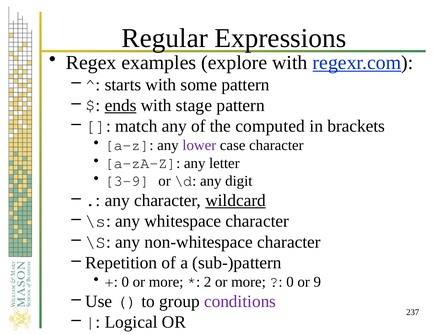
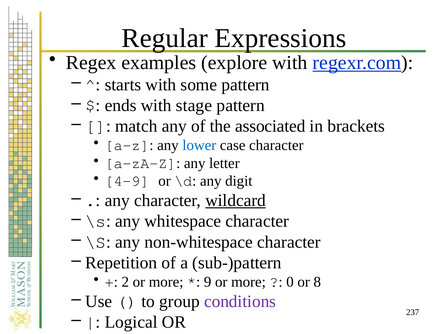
ends underline: present -> none
computed: computed -> associated
lower colour: purple -> blue
3-9: 3-9 -> 4-9
0 at (125, 282): 0 -> 2
2: 2 -> 9
9: 9 -> 8
